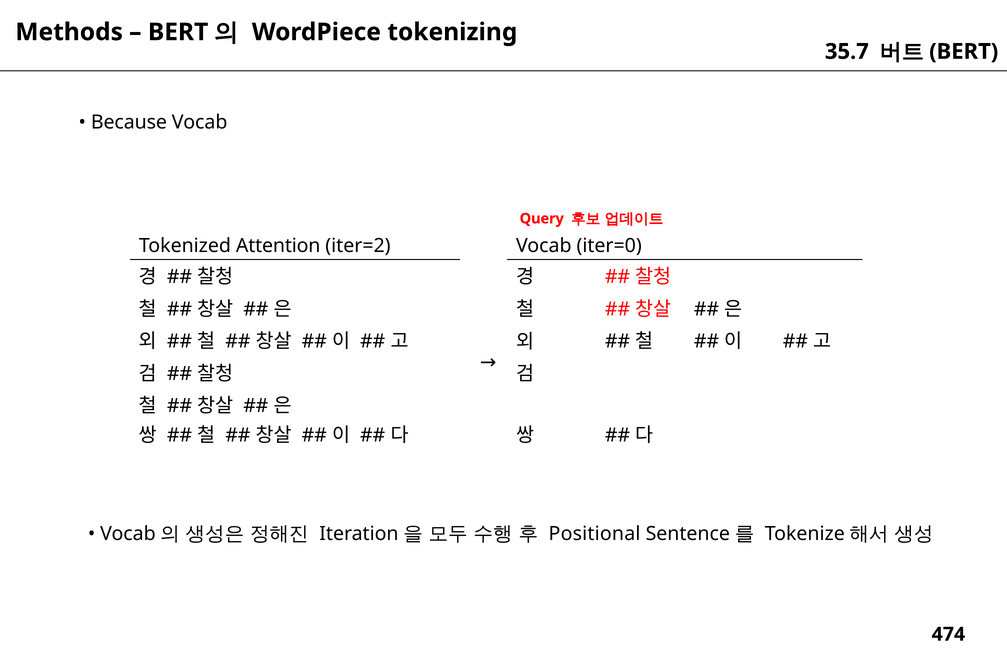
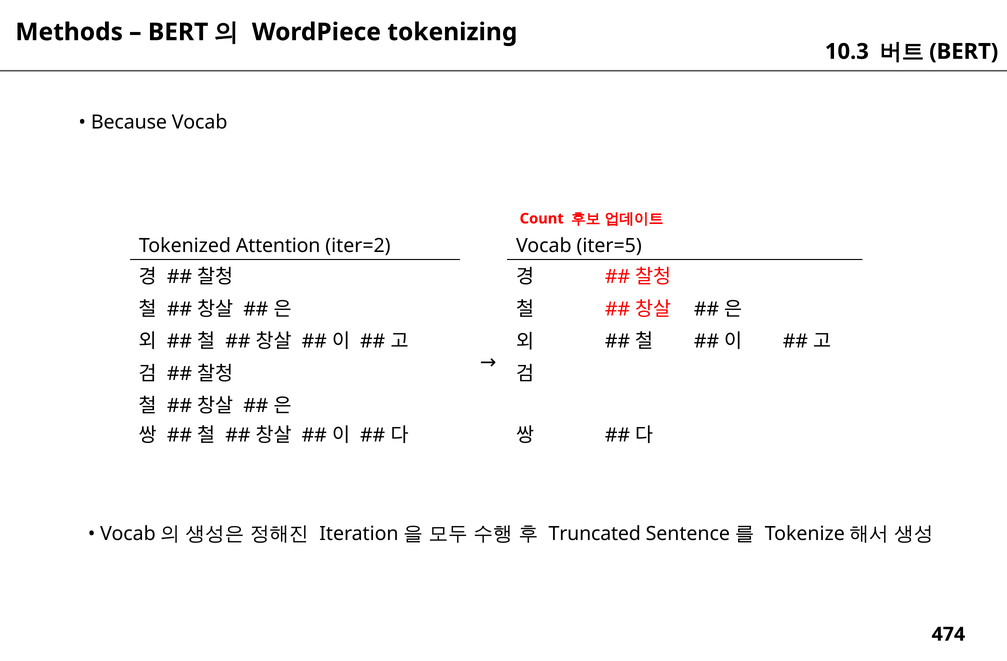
35.7: 35.7 -> 10.3
Query: Query -> Count
iter=0: iter=0 -> iter=5
Positional: Positional -> Truncated
